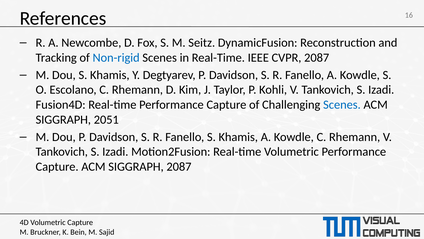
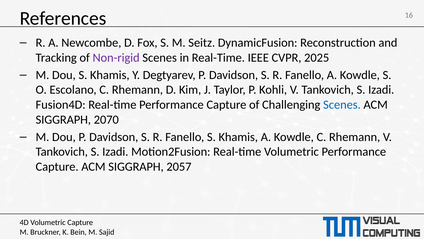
Non-rigid colour: blue -> purple
CVPR 2087: 2087 -> 2025
2051: 2051 -> 2070
SIGGRAPH 2087: 2087 -> 2057
